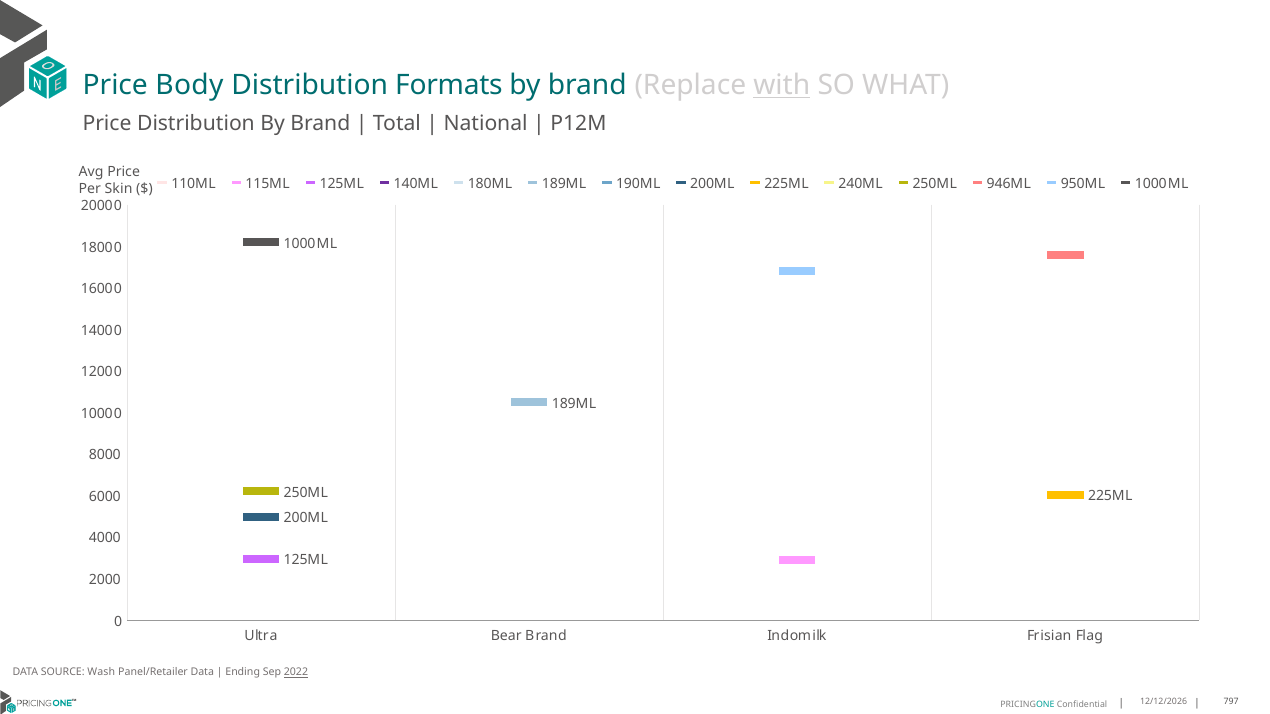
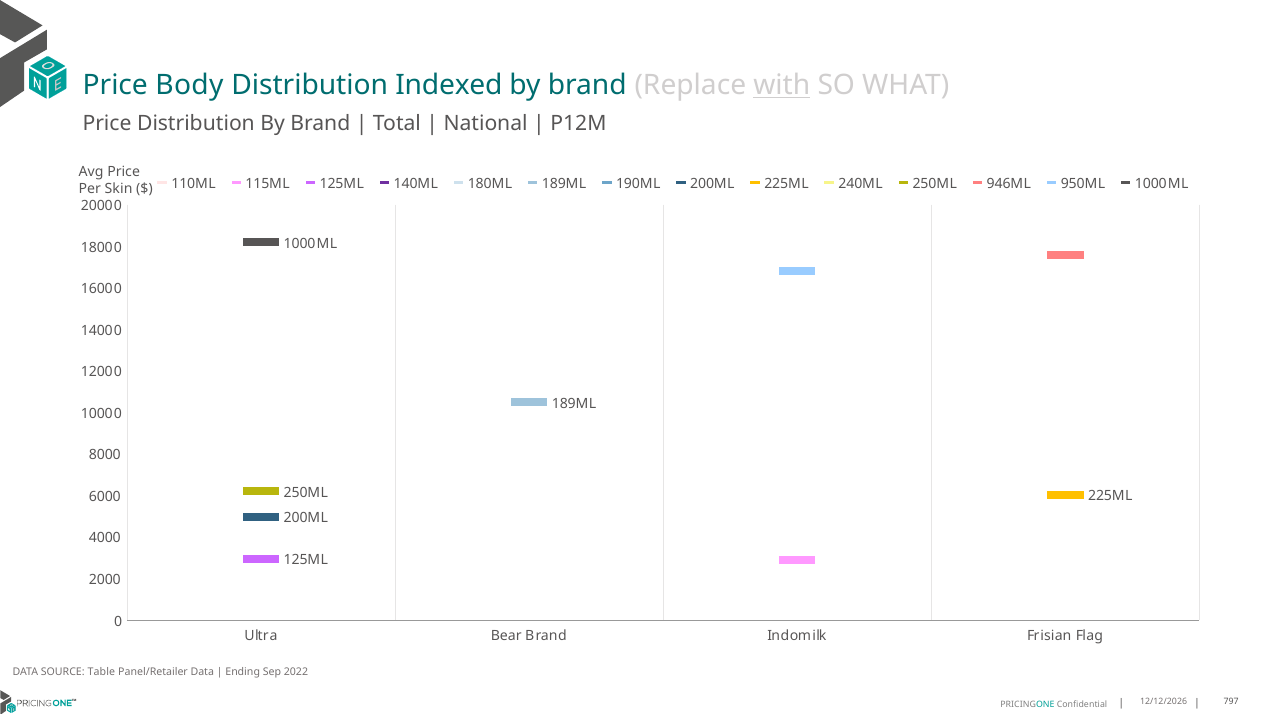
Formats: Formats -> Indexed
Wash: Wash -> Table
2022 underline: present -> none
